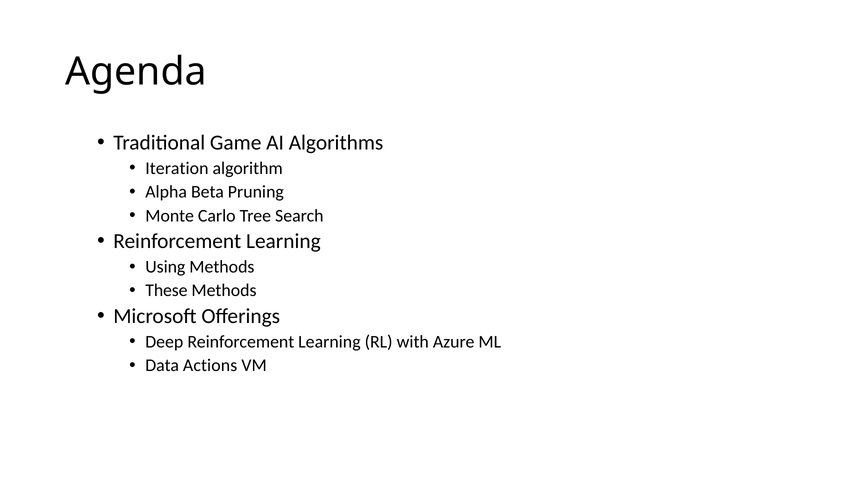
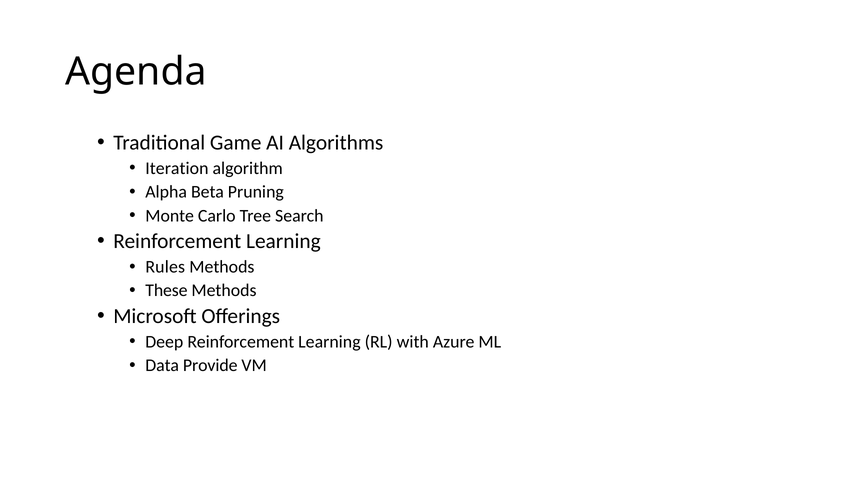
Using: Using -> Rules
Actions: Actions -> Provide
